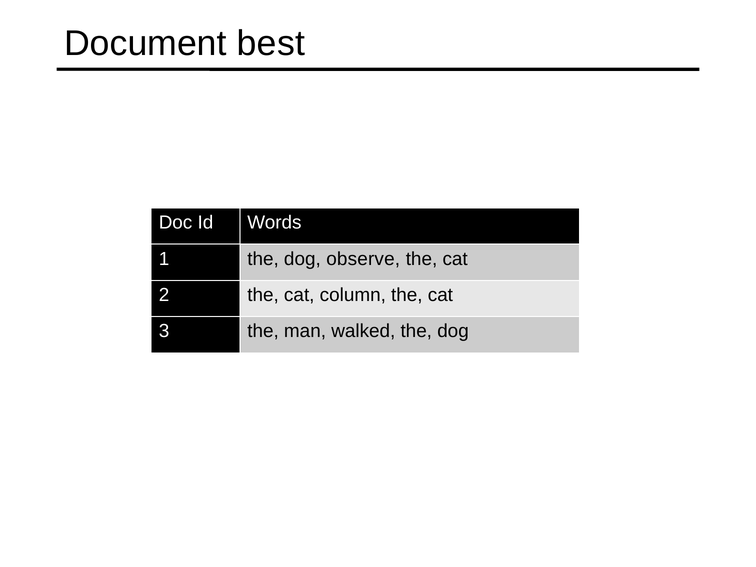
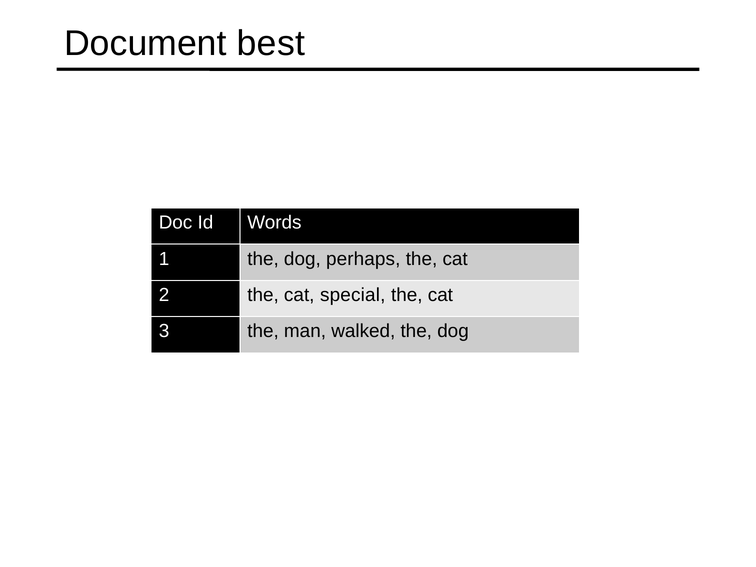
observe: observe -> perhaps
column: column -> special
